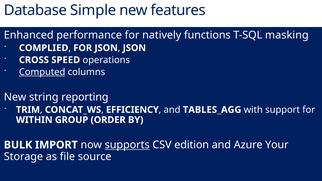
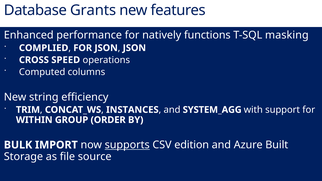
Simple: Simple -> Grants
Computed underline: present -> none
reporting: reporting -> efficiency
EFFICIENCY: EFFICIENCY -> INSTANCES
TABLES_AGG: TABLES_AGG -> SYSTEM_AGG
Your: Your -> Built
